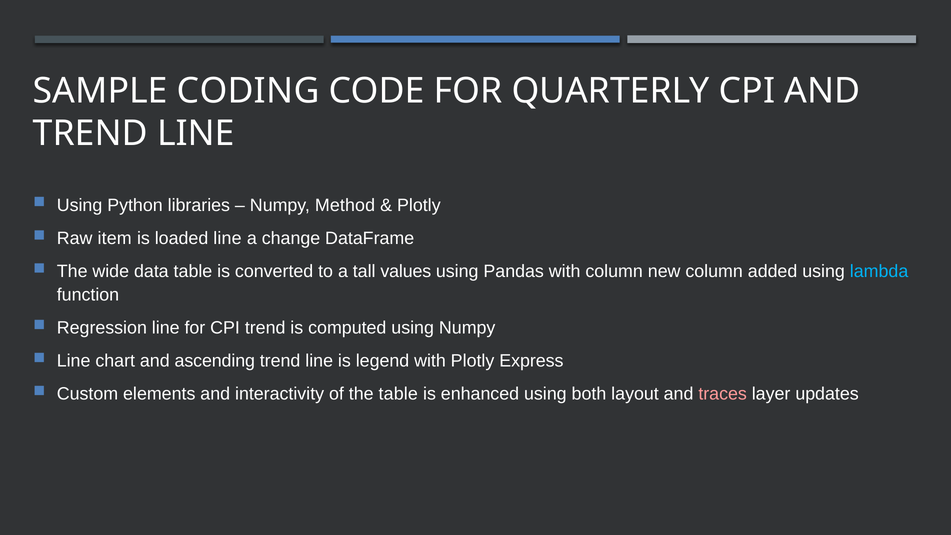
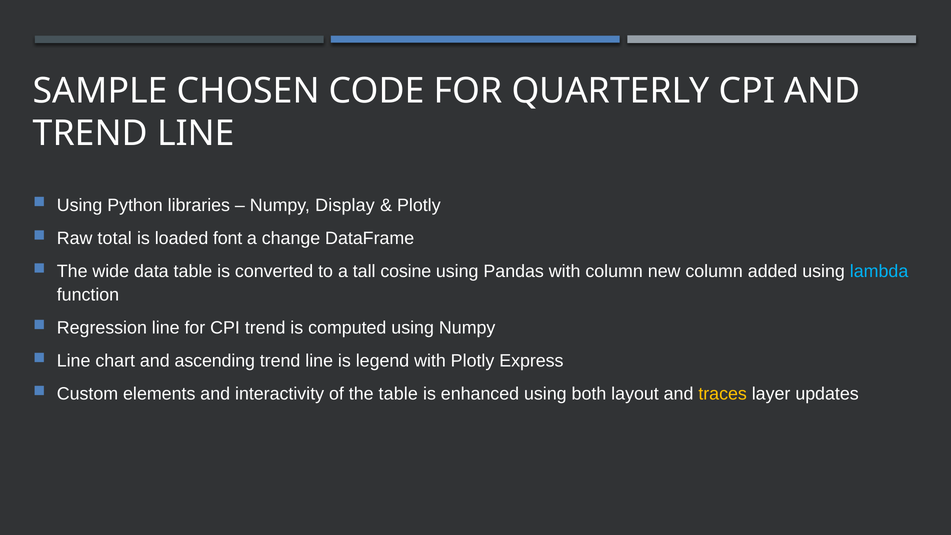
CODING: CODING -> CHOSEN
Method: Method -> Display
item: item -> total
loaded line: line -> font
values: values -> cosine
traces colour: pink -> yellow
